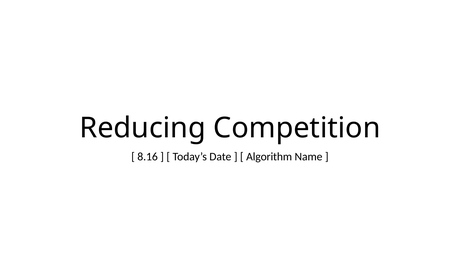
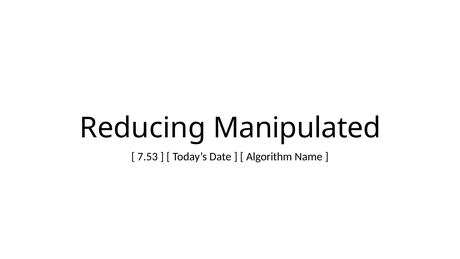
Competition: Competition -> Manipulated
8.16: 8.16 -> 7.53
